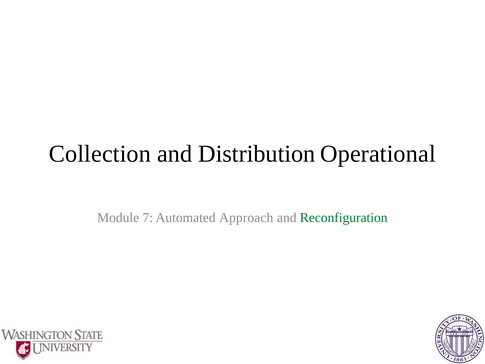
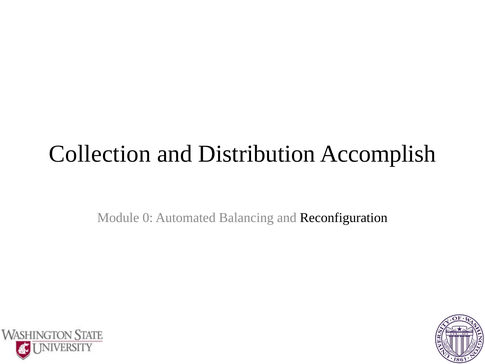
Operational: Operational -> Accomplish
7: 7 -> 0
Approach: Approach -> Balancing
Reconfiguration colour: green -> black
